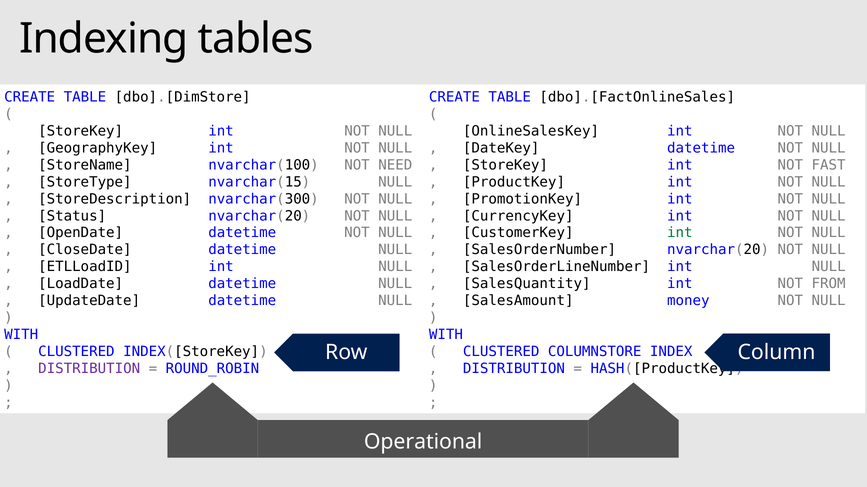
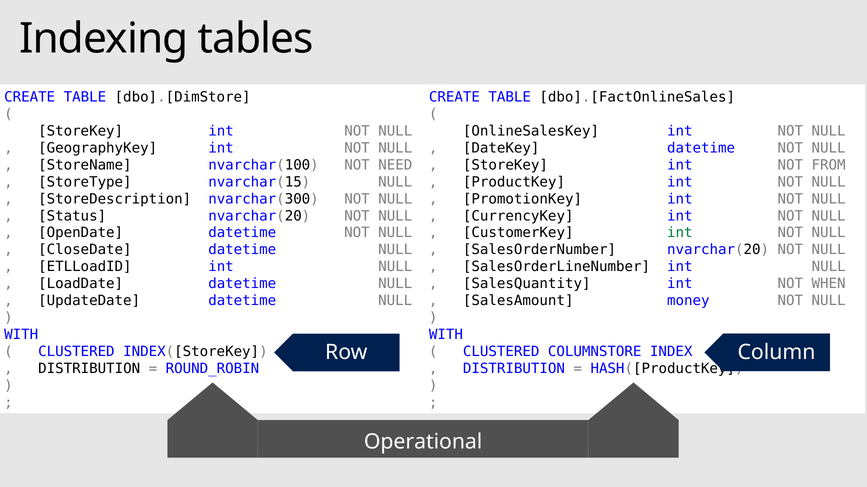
FAST: FAST -> FROM
FROM: FROM -> WHEN
DISTRIBUTION at (89, 369) colour: purple -> black
